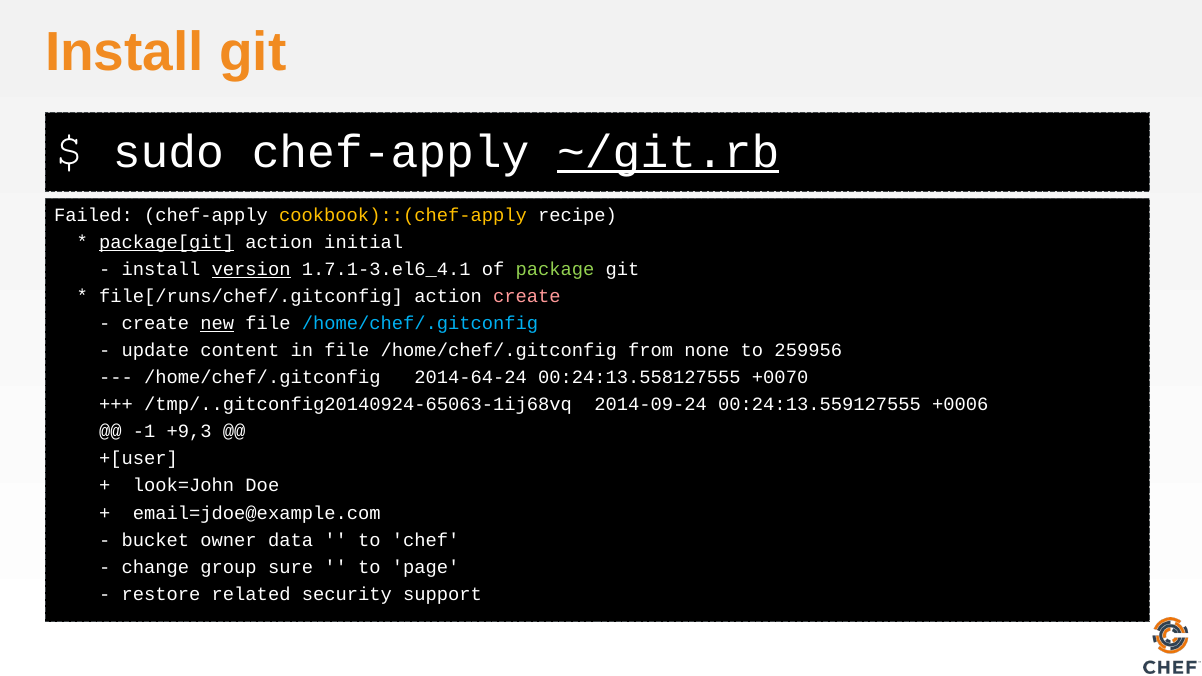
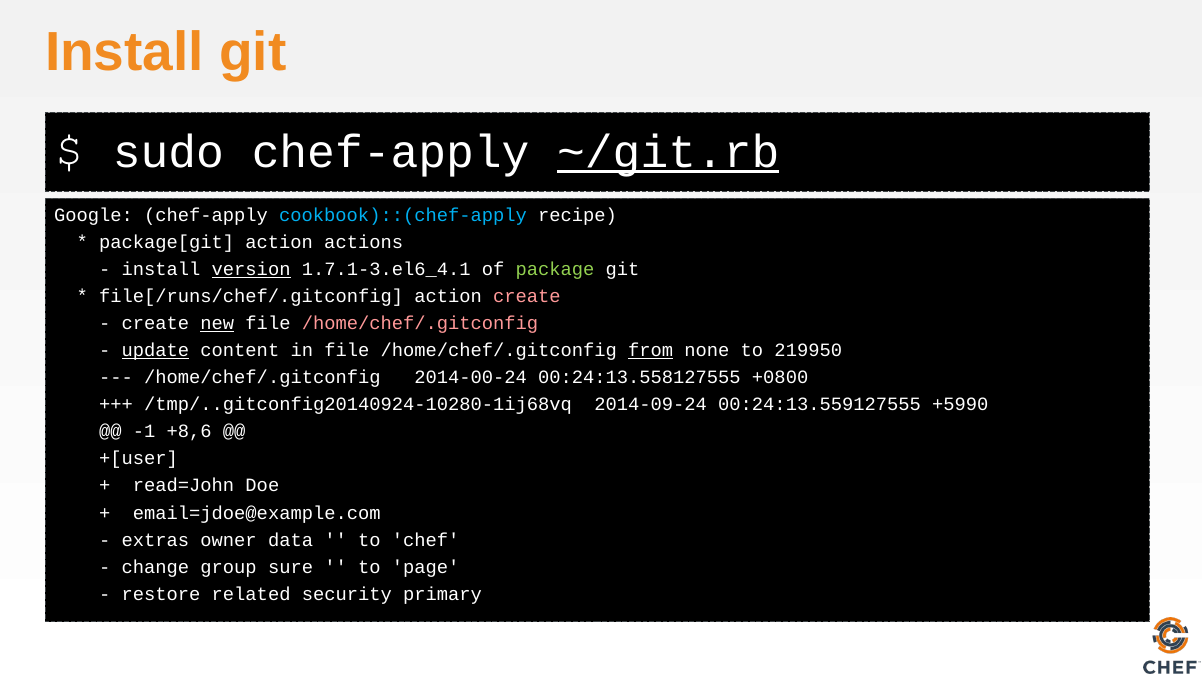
Failed: Failed -> Google
cookbook)::(chef-apply colour: yellow -> light blue
package[git underline: present -> none
initial: initial -> actions
/home/chef/.gitconfig at (420, 324) colour: light blue -> pink
update underline: none -> present
from underline: none -> present
259956: 259956 -> 219950
2014-64-24: 2014-64-24 -> 2014-00-24
+0070: +0070 -> +0800
/tmp/..gitconfig20140924-65063-1ij68vq: /tmp/..gitconfig20140924-65063-1ij68vq -> /tmp/..gitconfig20140924-10280-1ij68vq
+0006: +0006 -> +5990
+9,3: +9,3 -> +8,6
look=John: look=John -> read=John
bucket: bucket -> extras
support: support -> primary
